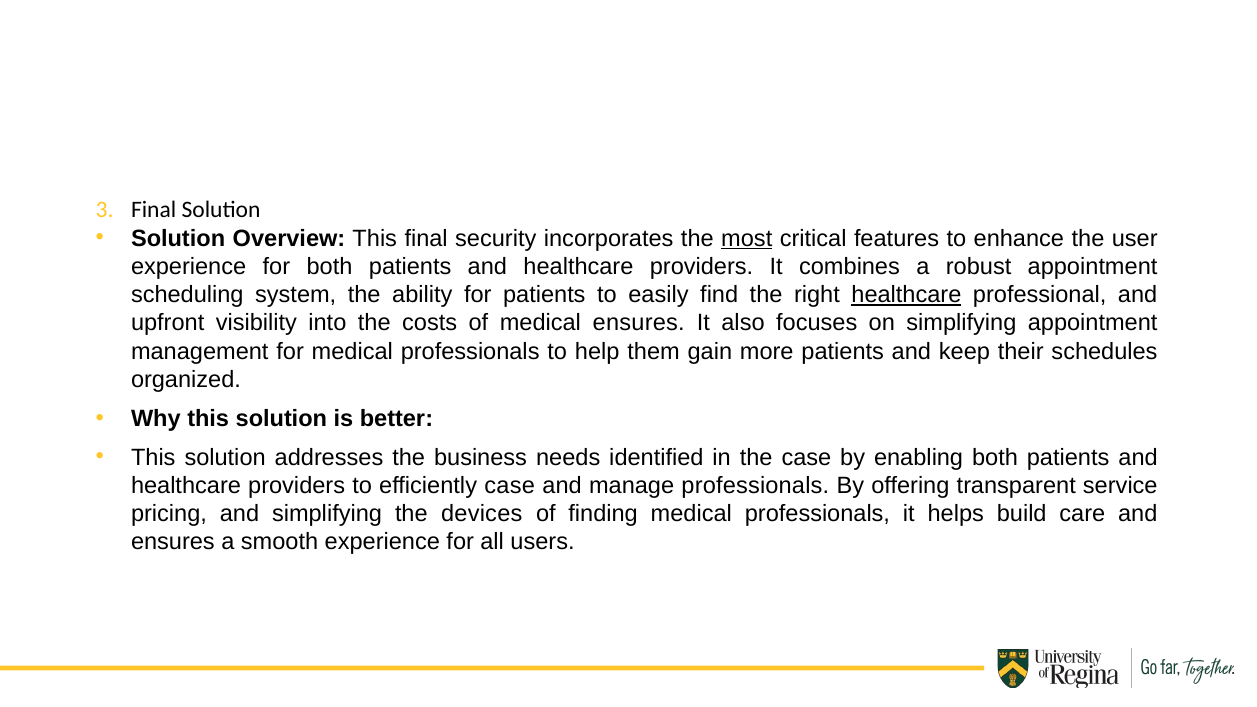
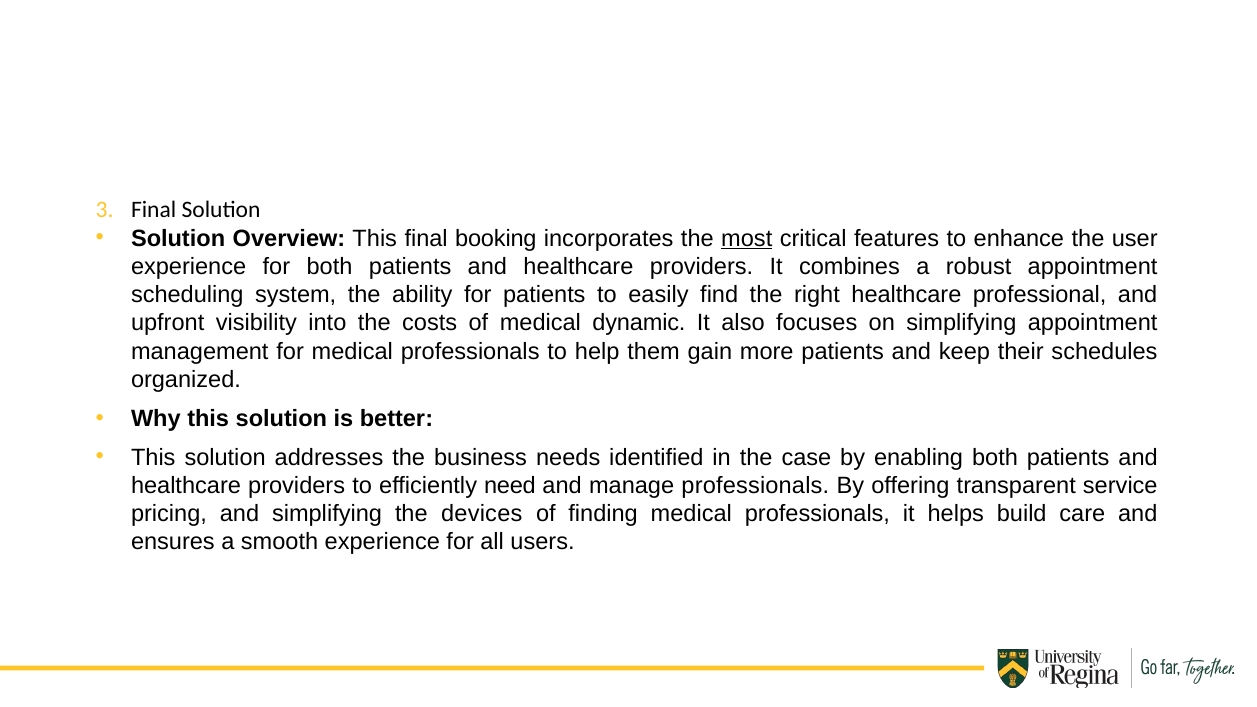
security: security -> booking
healthcare at (906, 295) underline: present -> none
medical ensures: ensures -> dynamic
efficiently case: case -> need
